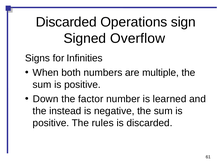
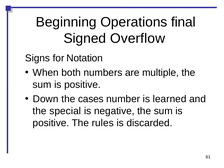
Discarded at (66, 22): Discarded -> Beginning
sign: sign -> final
Infinities: Infinities -> Notation
factor: factor -> cases
instead: instead -> special
